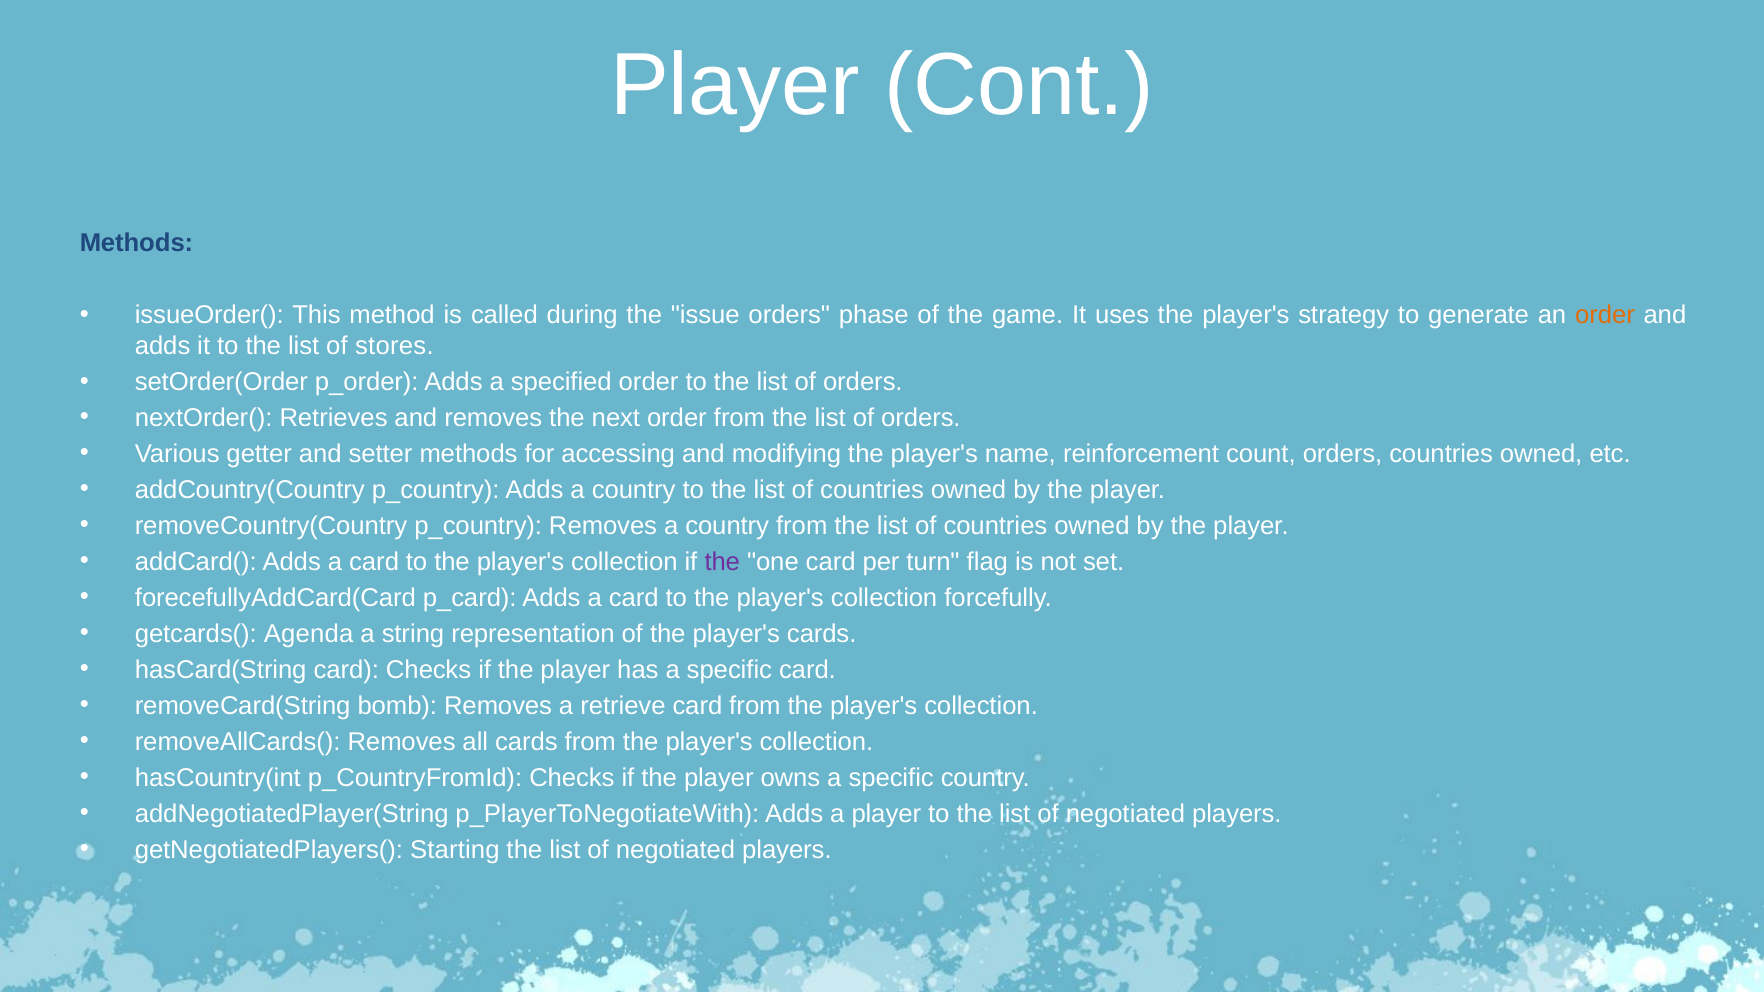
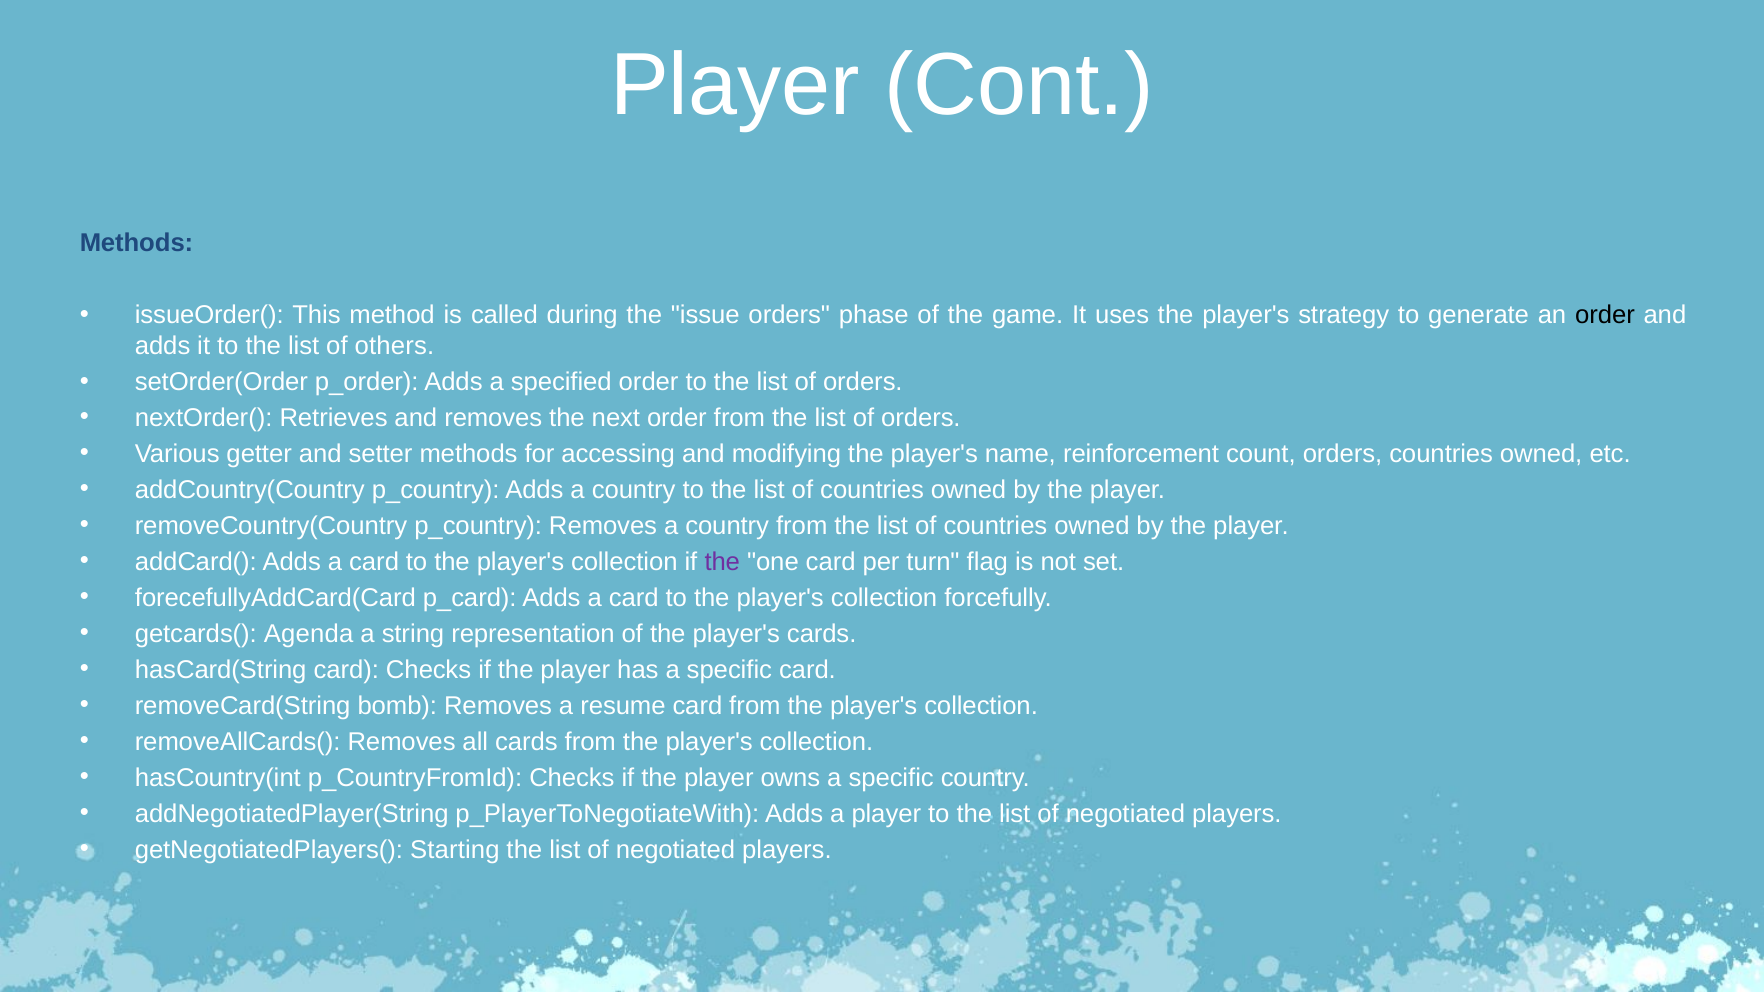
order at (1605, 315) colour: orange -> black
stores: stores -> others
retrieve: retrieve -> resume
